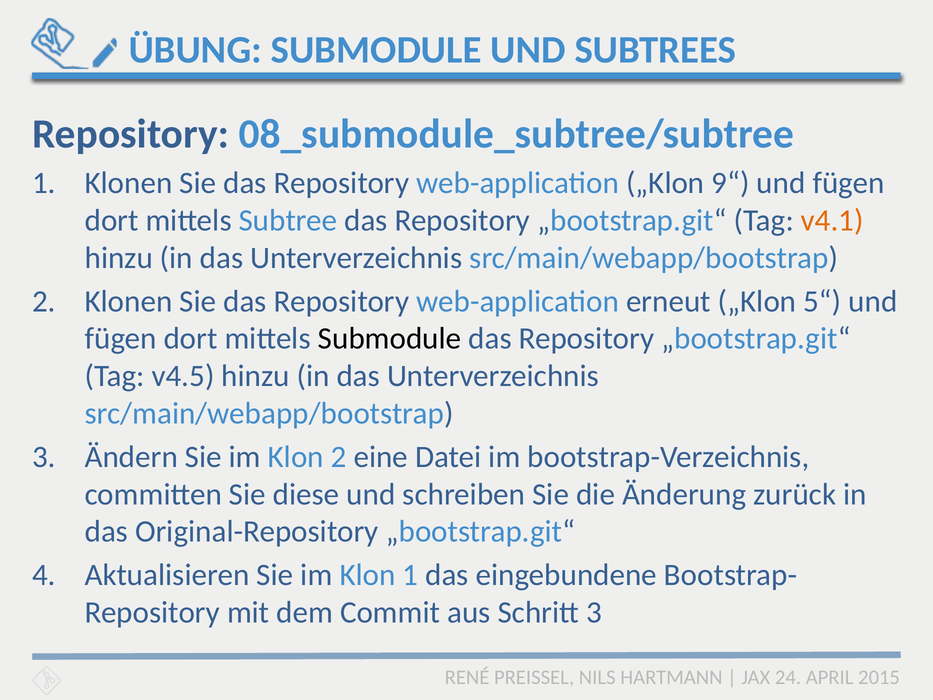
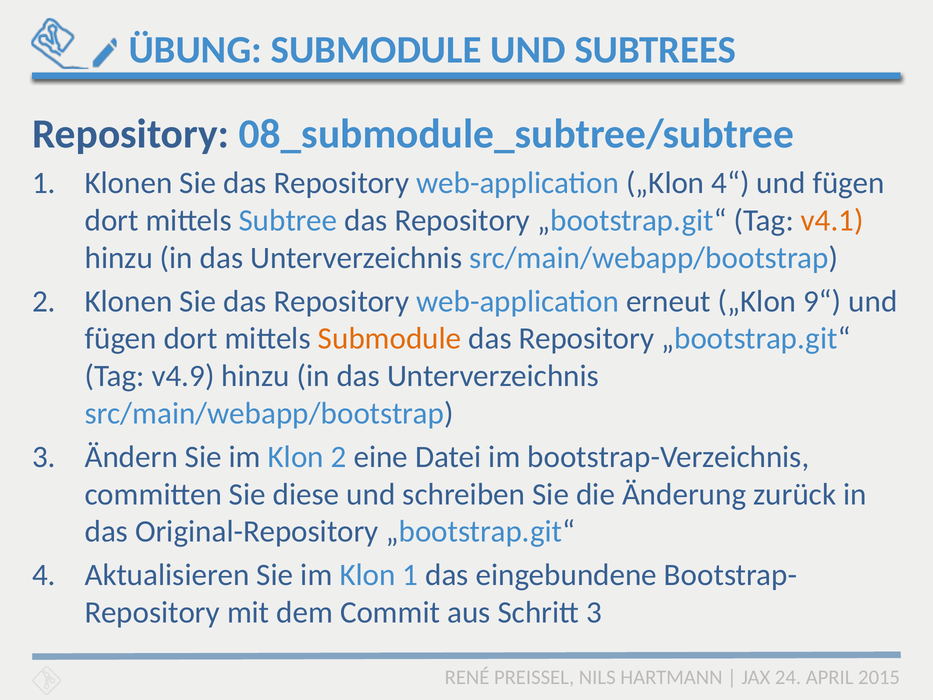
9“: 9“ -> 4“
5“: 5“ -> 9“
Submodule at (390, 339) colour: black -> orange
v4.5: v4.5 -> v4.9
